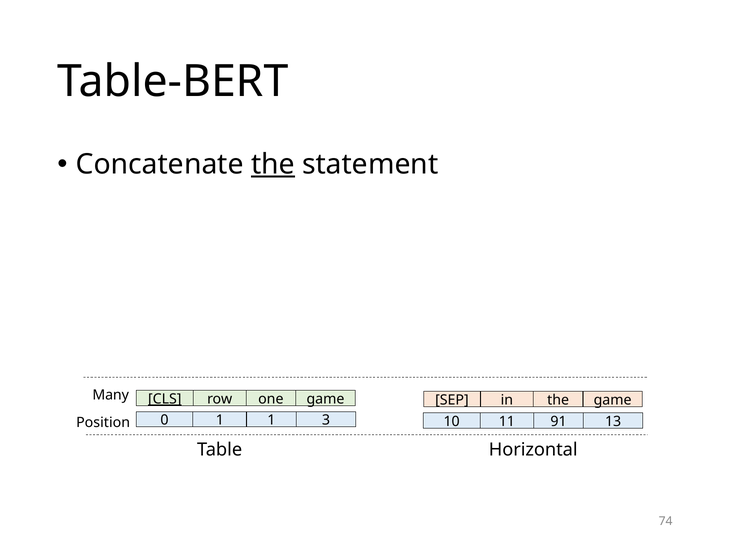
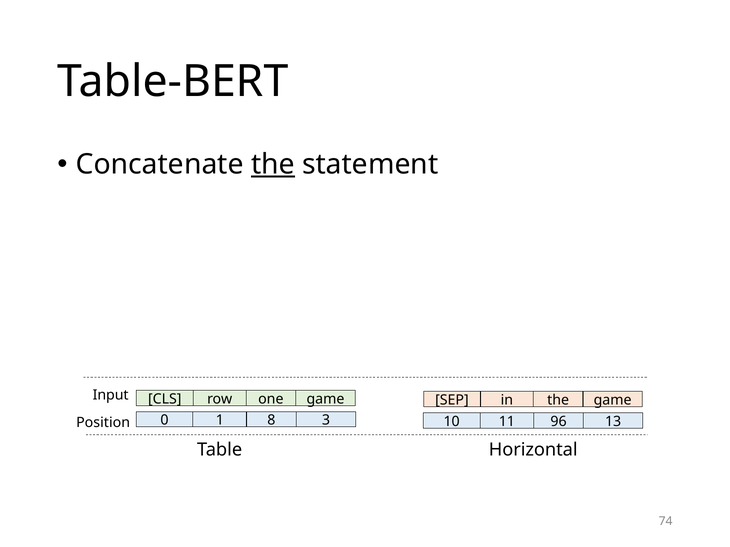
Many: Many -> Input
CLS underline: present -> none
1 1: 1 -> 8
91: 91 -> 96
